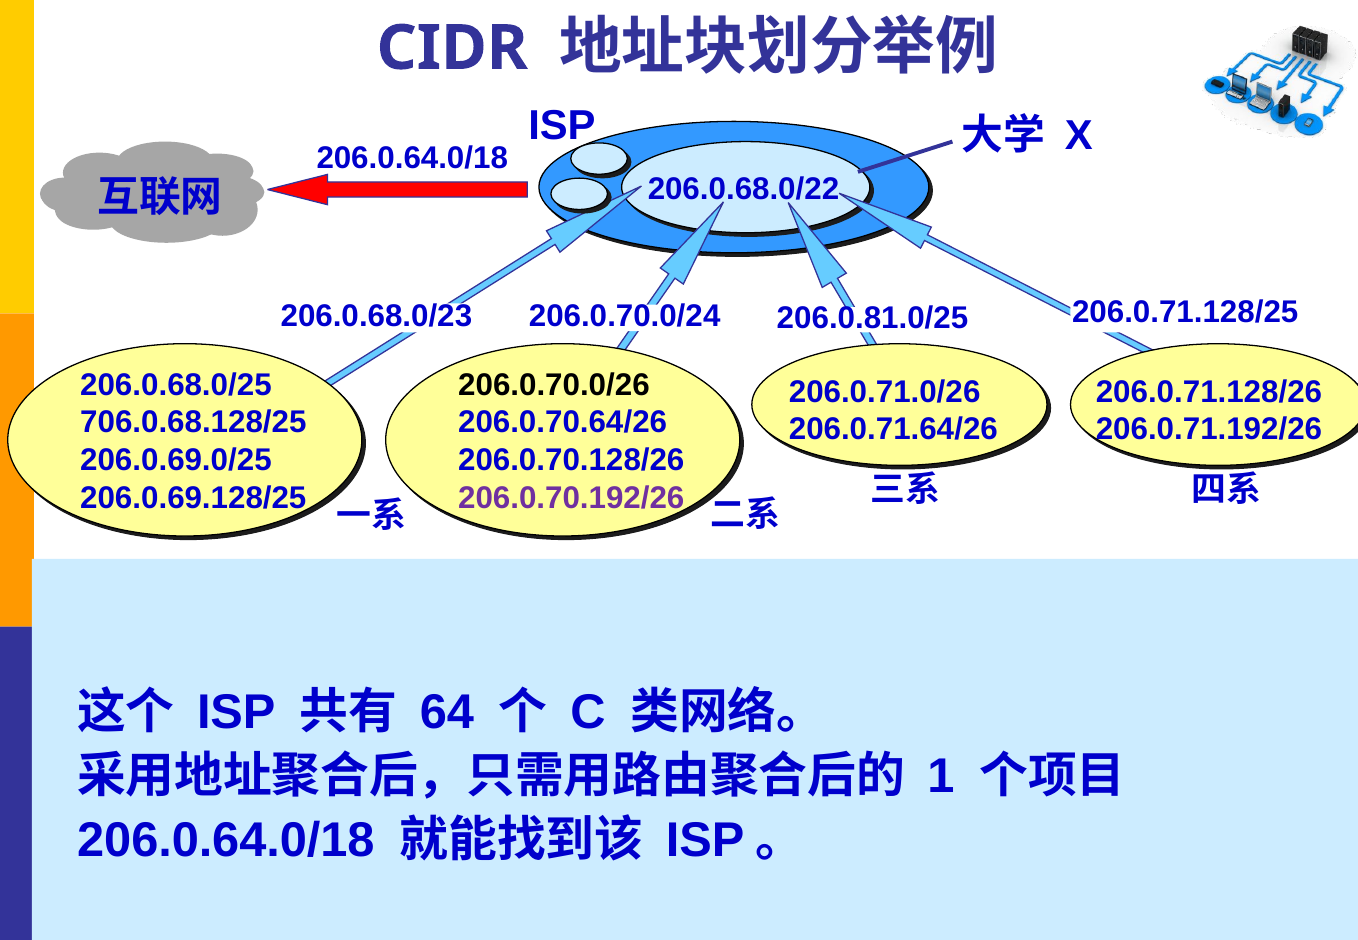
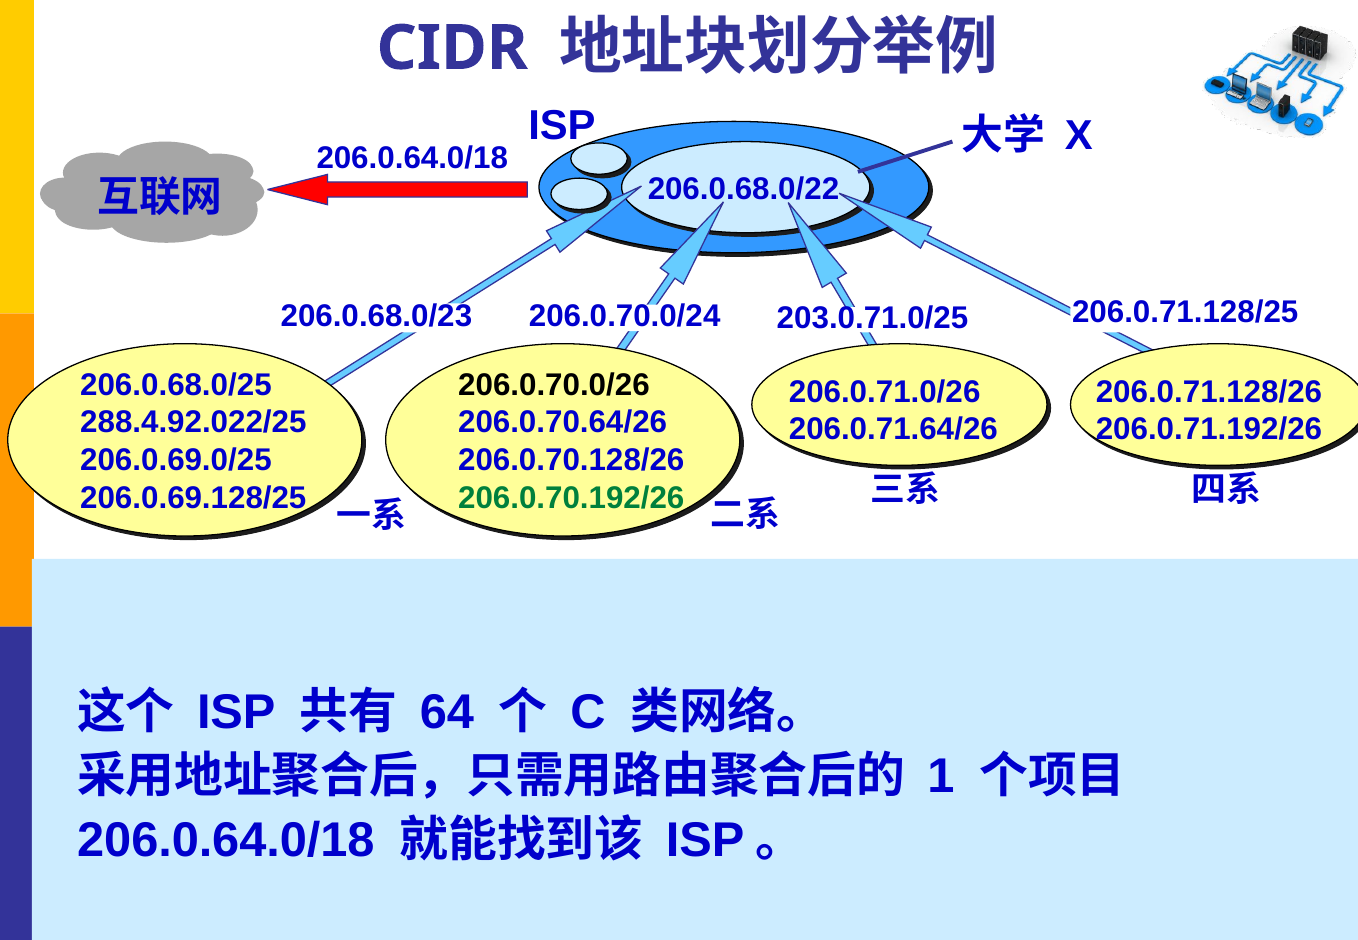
206.0.81.0/25: 206.0.81.0/25 -> 203.0.71.0/25
706.0.68.128/25: 706.0.68.128/25 -> 288.4.92.022/25
206.0.70.192/26 colour: purple -> green
